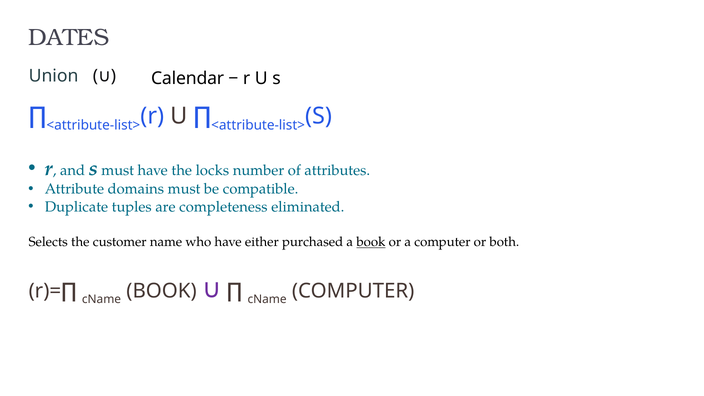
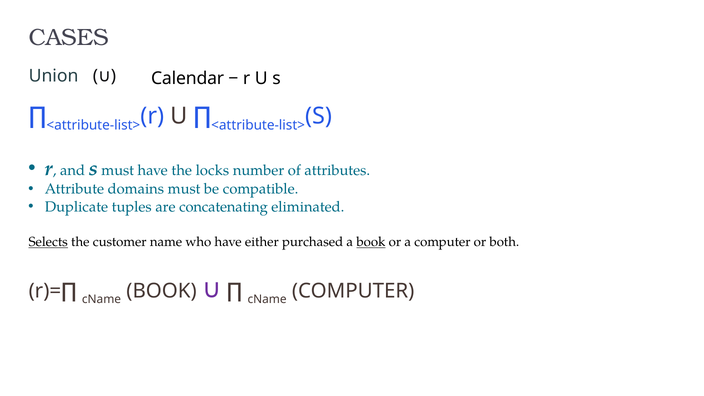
DATES: DATES -> CASES
completeness: completeness -> concatenating
Selects underline: none -> present
